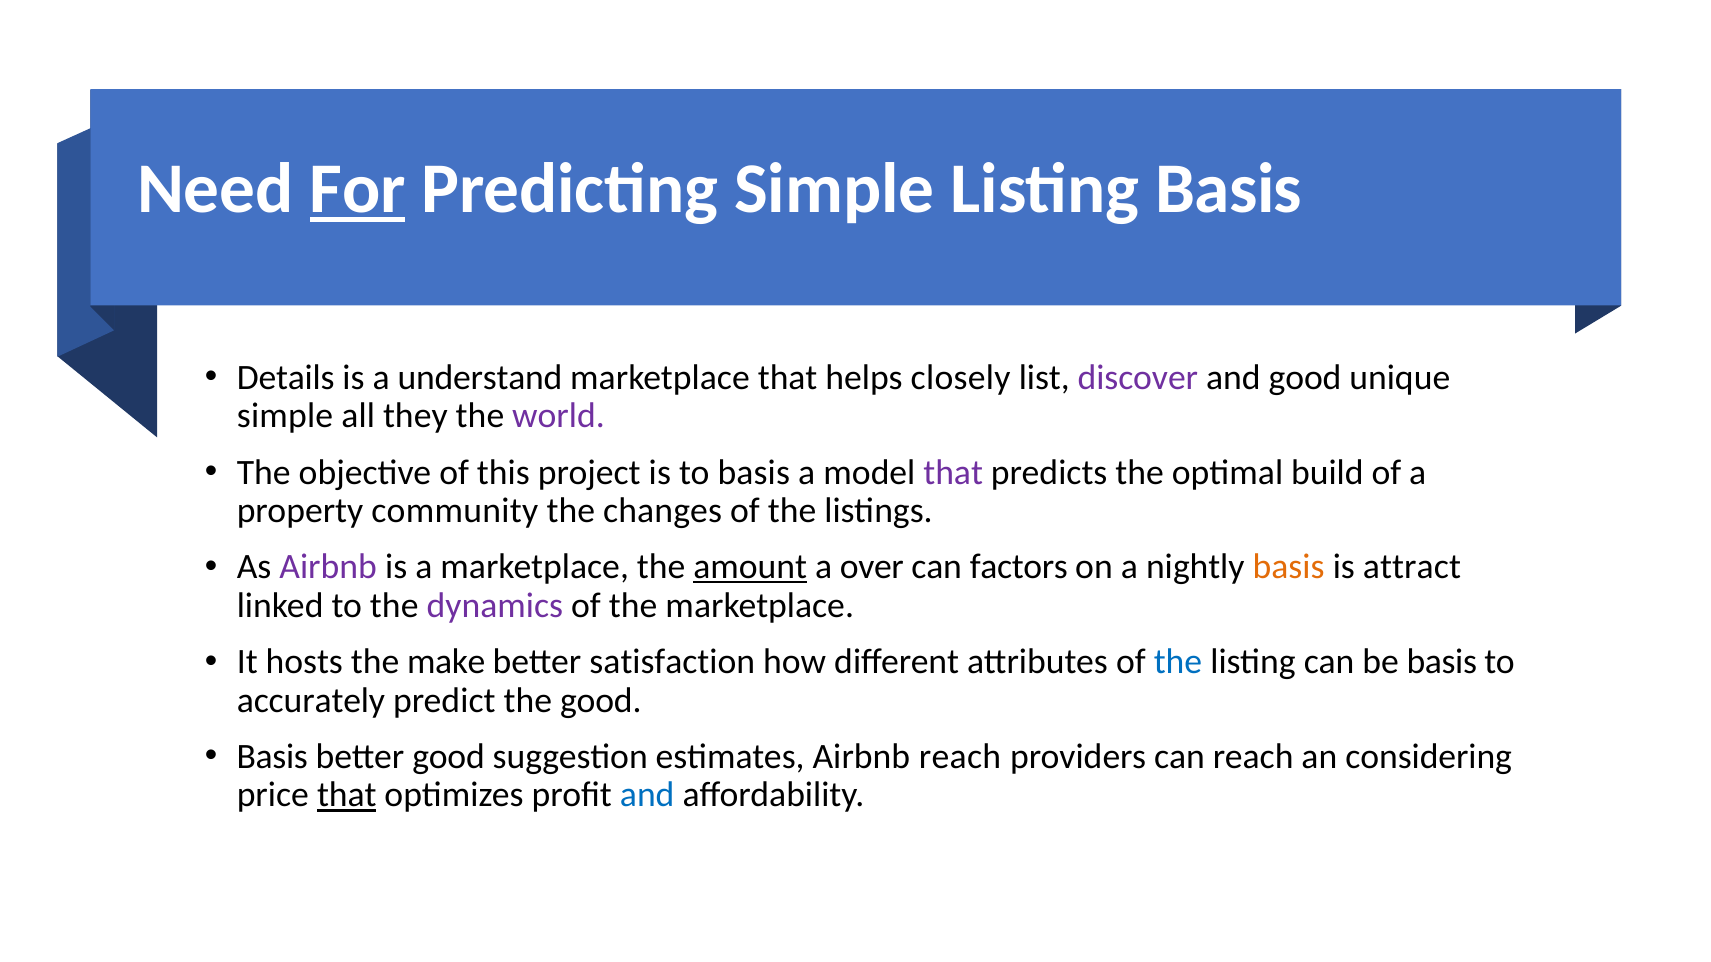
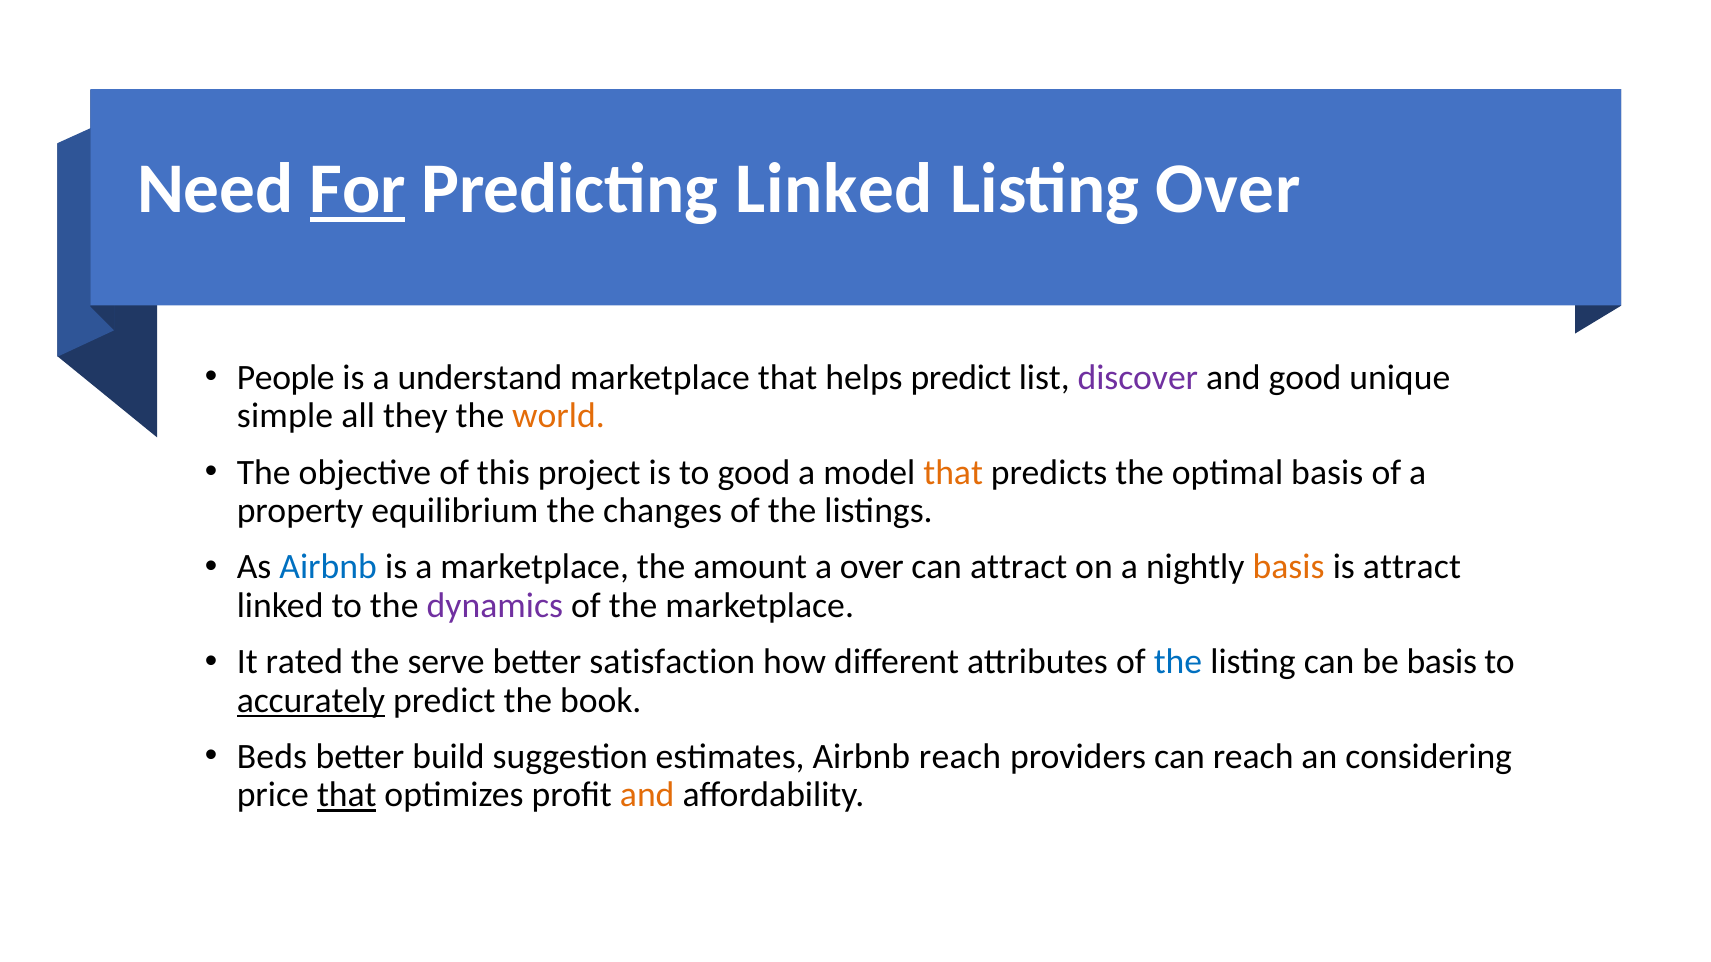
Predicting Simple: Simple -> Linked
Listing Basis: Basis -> Over
Details: Details -> People
helps closely: closely -> predict
world colour: purple -> orange
to basis: basis -> good
that at (953, 472) colour: purple -> orange
optimal build: build -> basis
community: community -> equilibrium
Airbnb at (328, 567) colour: purple -> blue
amount underline: present -> none
can factors: factors -> attract
hosts: hosts -> rated
make: make -> serve
accurately underline: none -> present
the good: good -> book
Basis at (272, 757): Basis -> Beds
better good: good -> build
and at (647, 795) colour: blue -> orange
